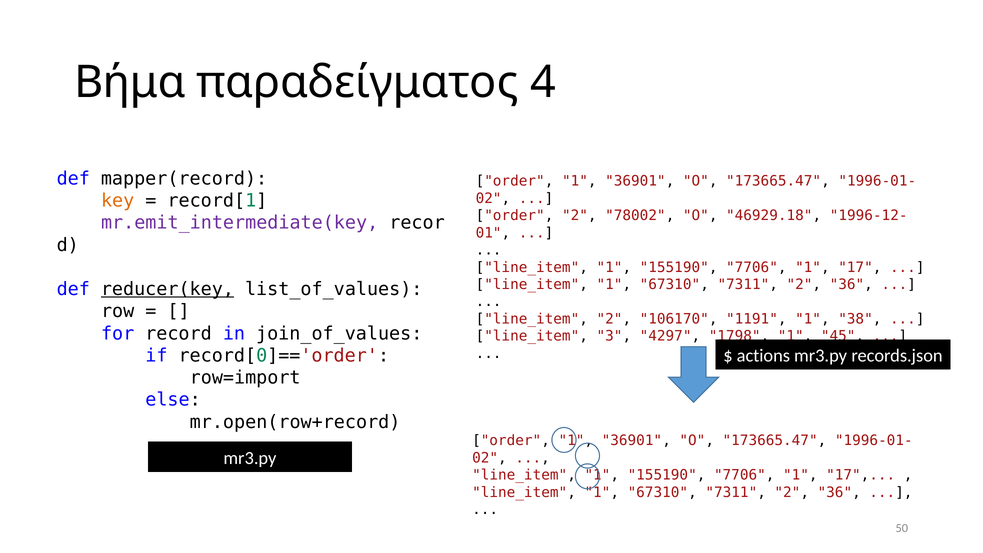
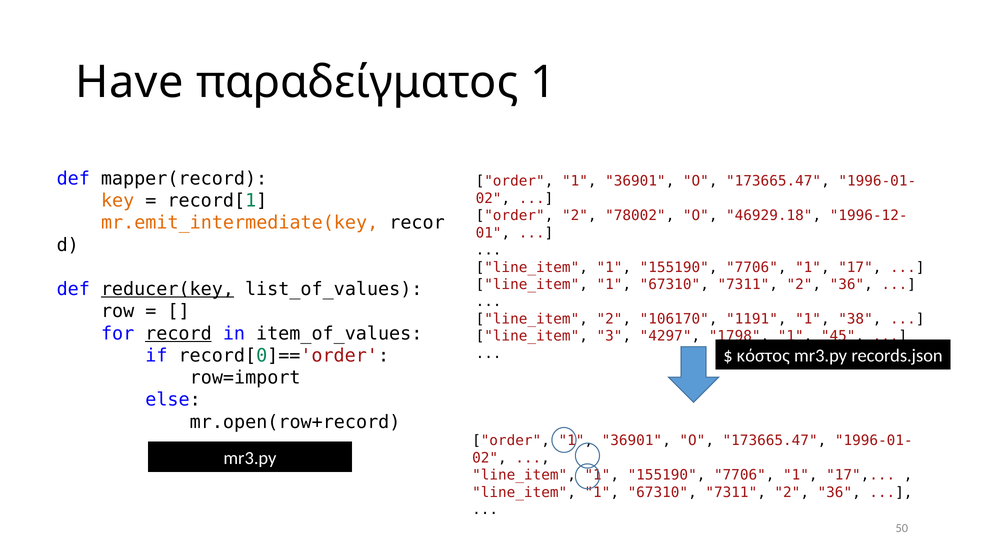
Βήμα: Βήμα -> Have
παραδείγματος 4: 4 -> 1
mr.emit_intermediate(key colour: purple -> orange
record underline: none -> present
join_of_values: join_of_values -> item_of_values
actions: actions -> κόστος
